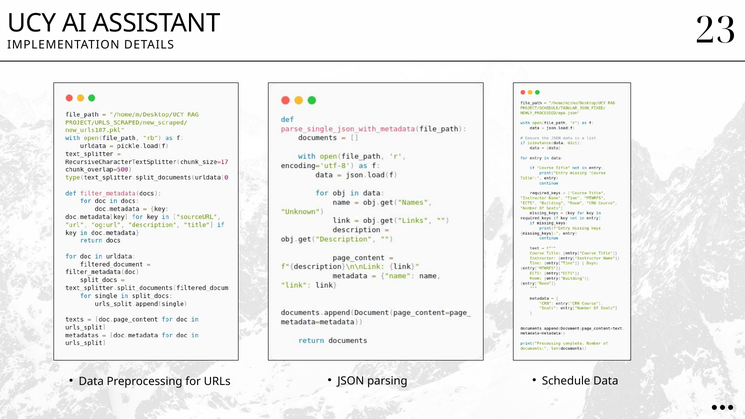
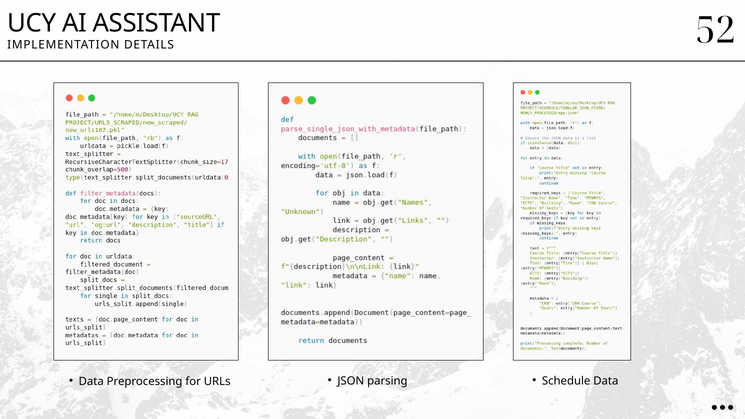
23: 23 -> 52
